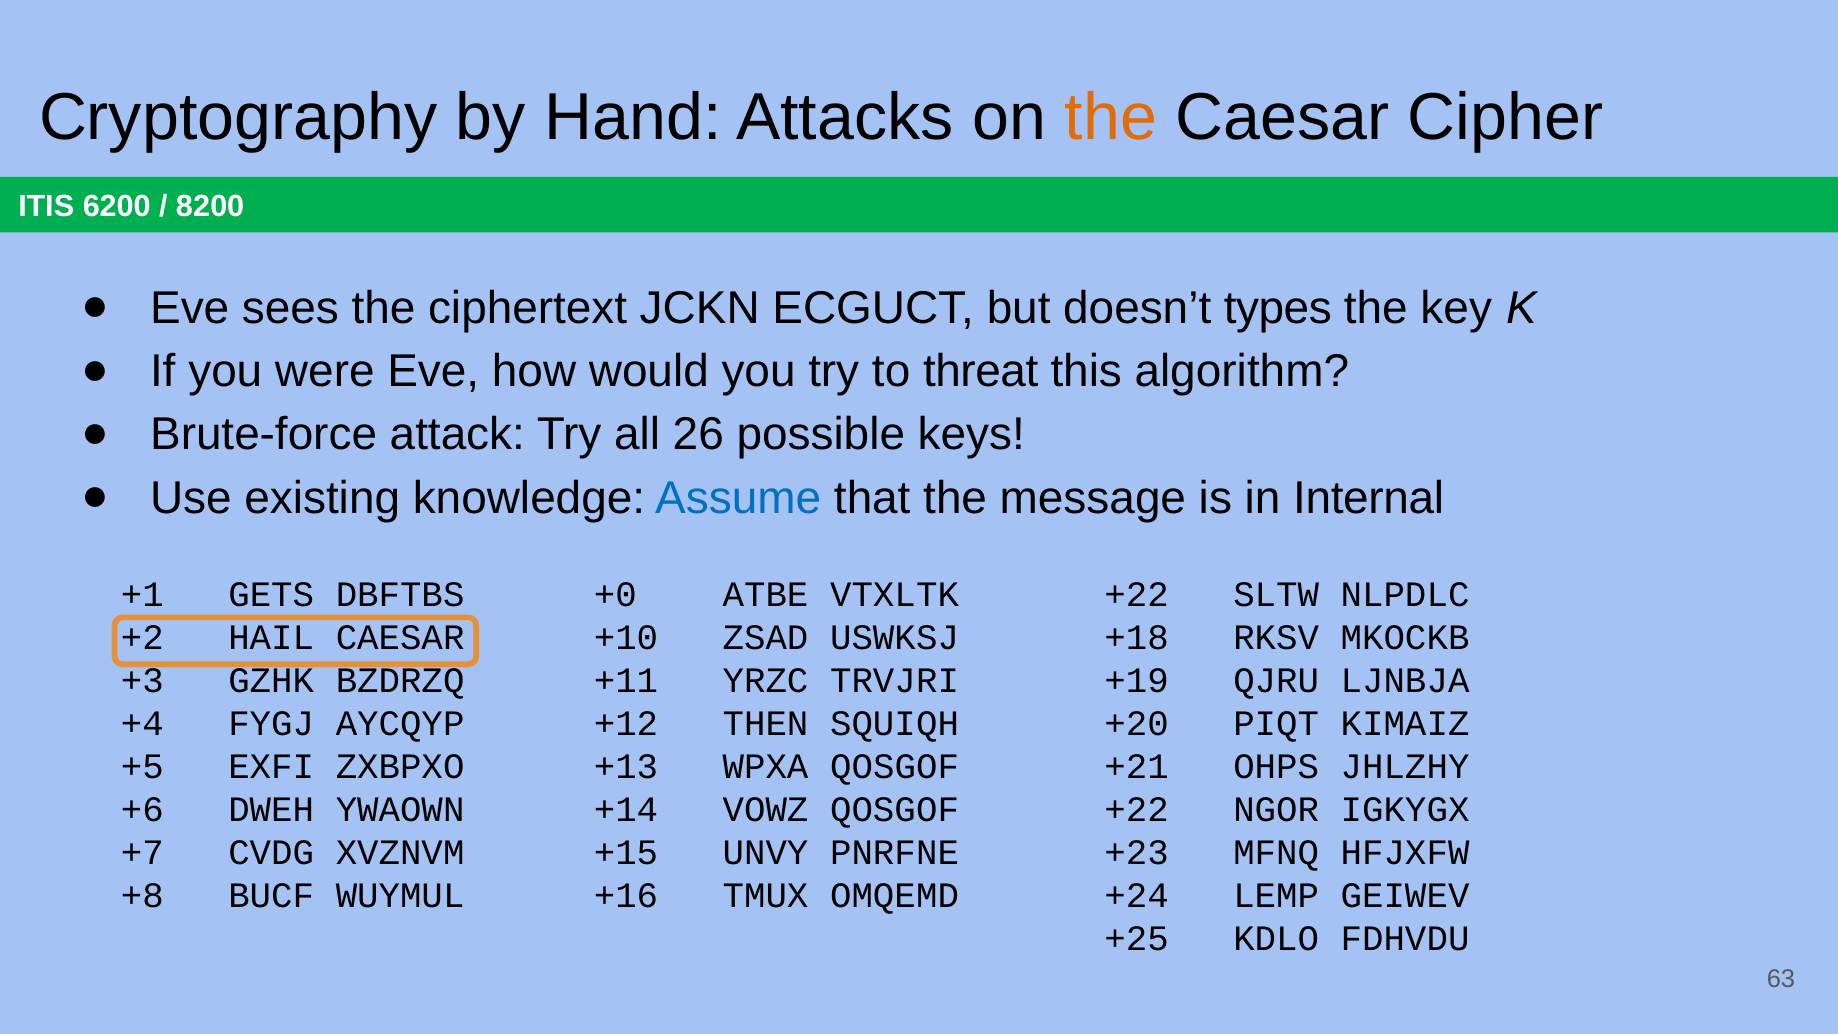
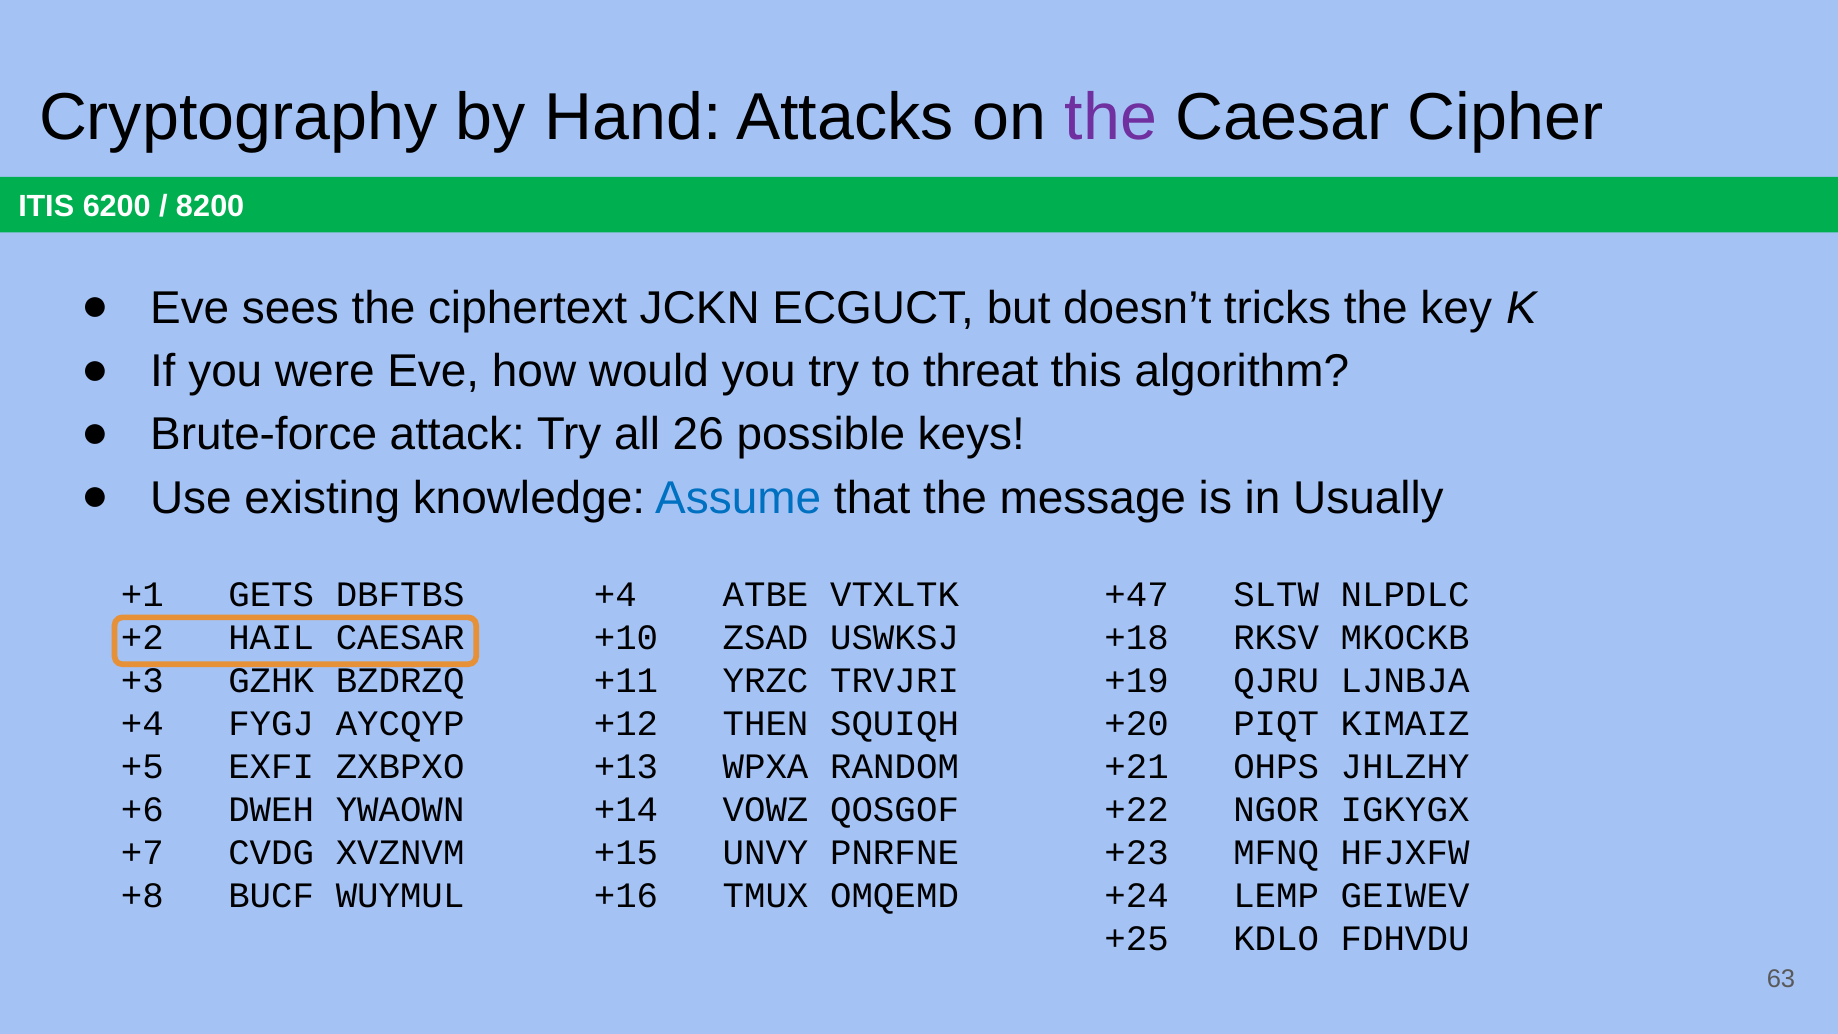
the at (1111, 117) colour: orange -> purple
types: types -> tricks
Internal: Internal -> Usually
+0 at (615, 595): +0 -> +4
+22 at (1137, 595): +22 -> +47
WPXA QOSGOF: QOSGOF -> RANDOM
